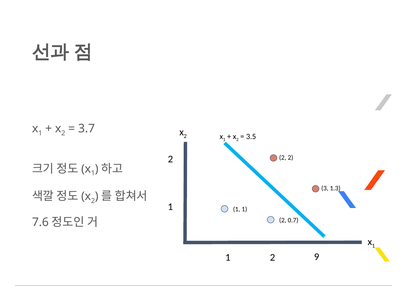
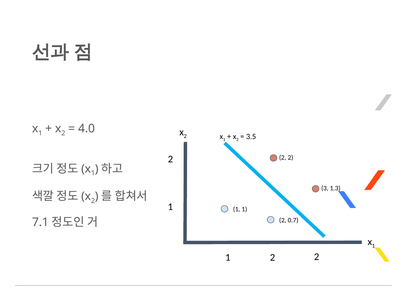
3.7: 3.7 -> 4.0
7.6: 7.6 -> 7.1
9 at (317, 257): 9 -> 2
